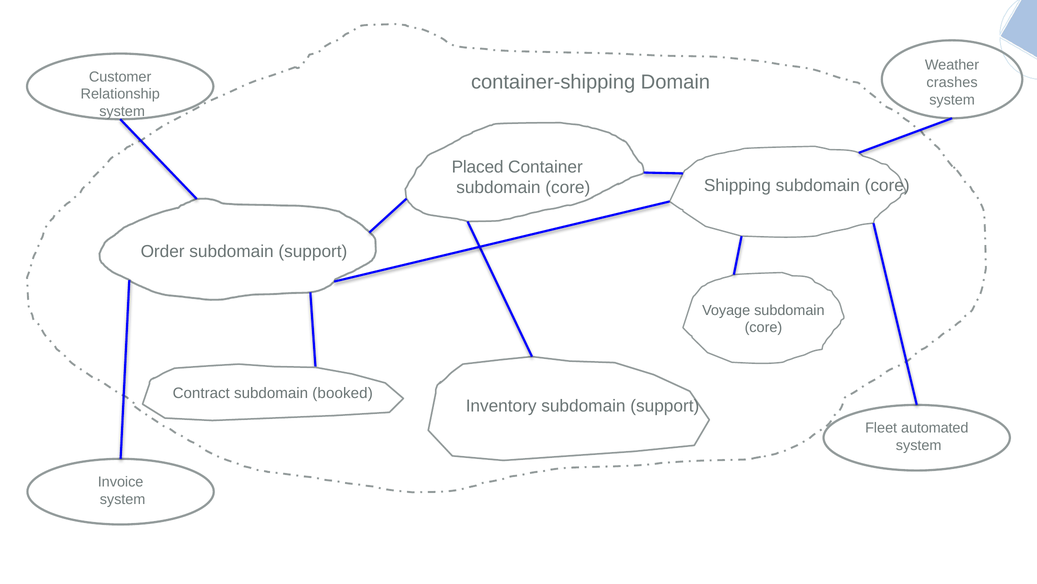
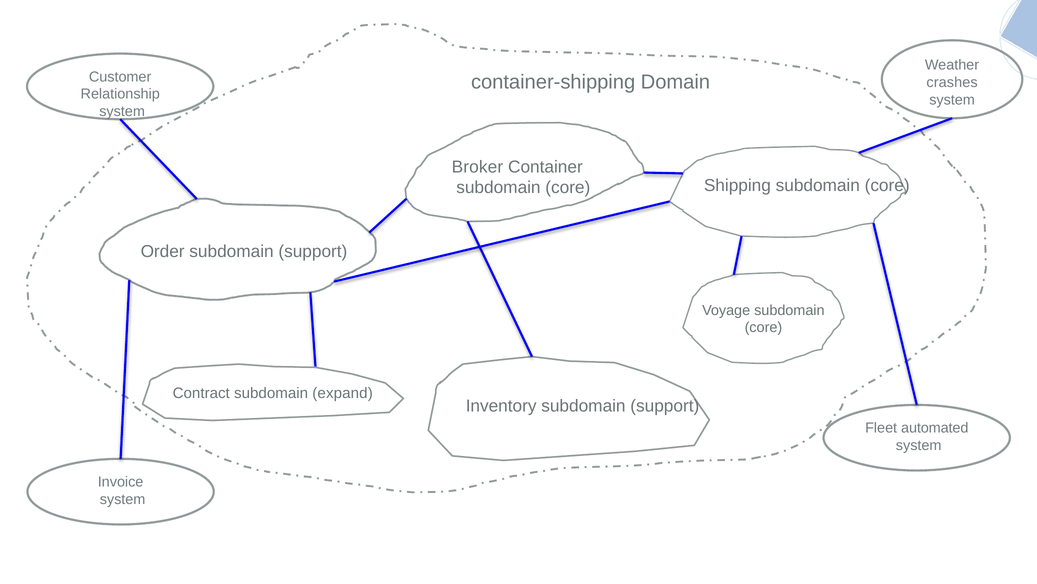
Placed: Placed -> Broker
booked: booked -> expand
